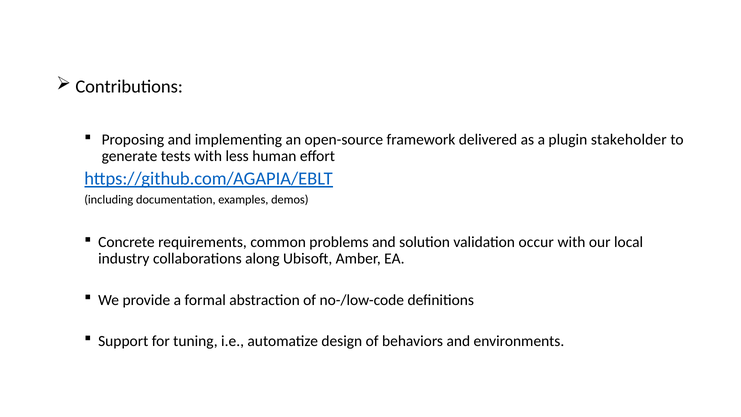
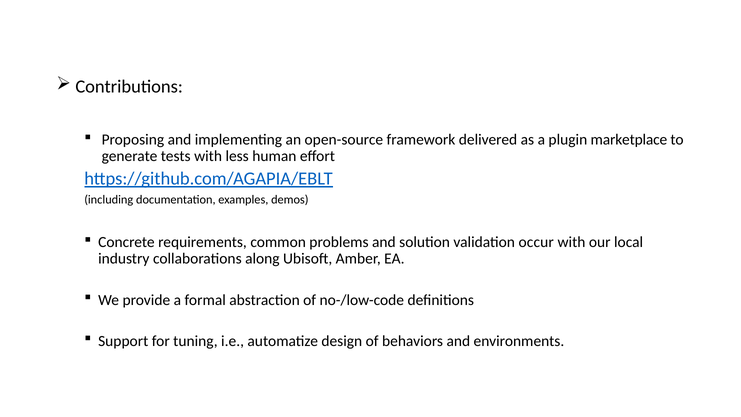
stakeholder: stakeholder -> marketplace
